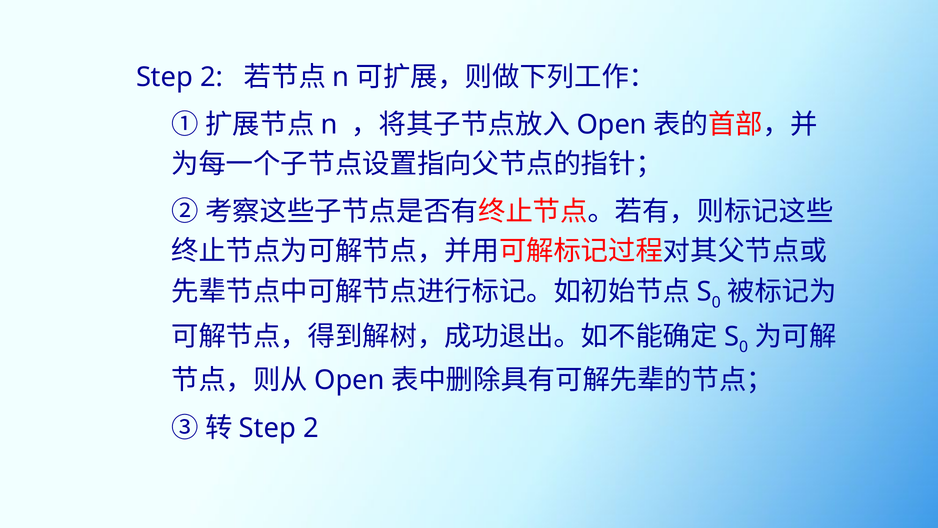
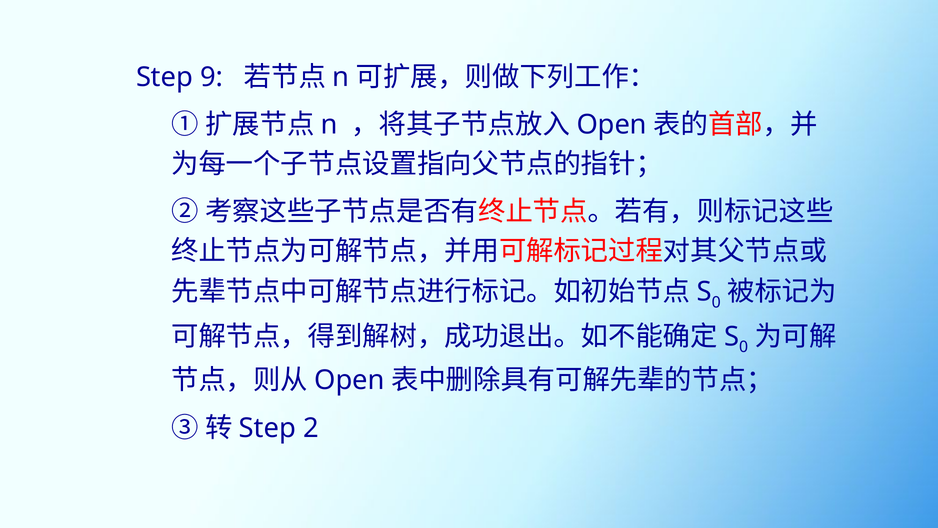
2 at (212, 77): 2 -> 9
